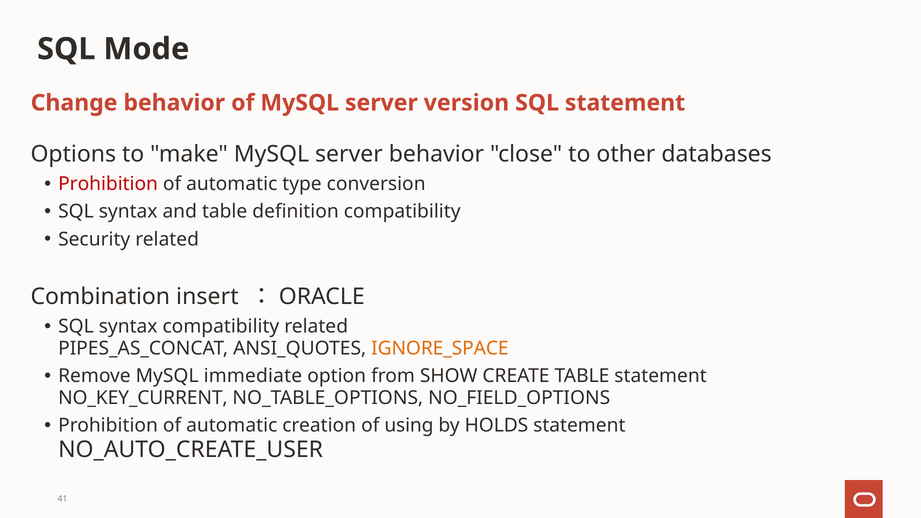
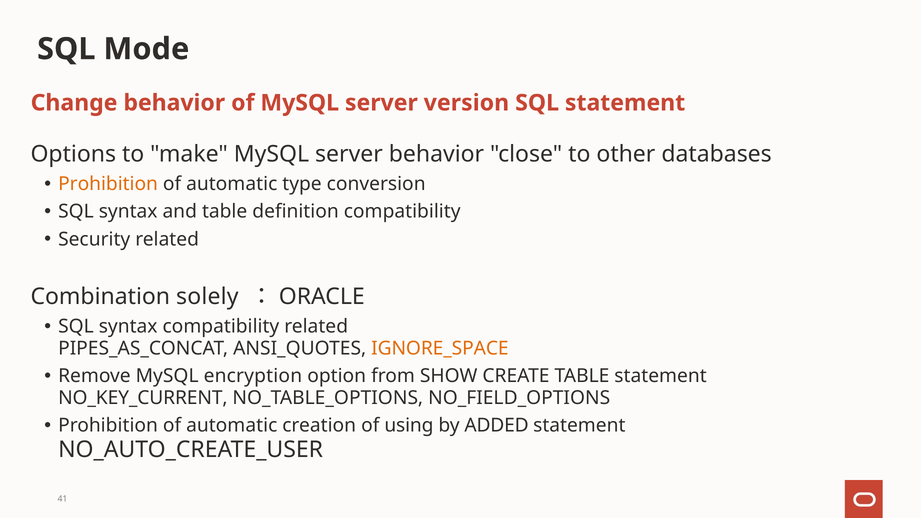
Prohibition at (108, 184) colour: red -> orange
insert: insert -> solely
immediate: immediate -> encryption
HOLDS: HOLDS -> ADDED
